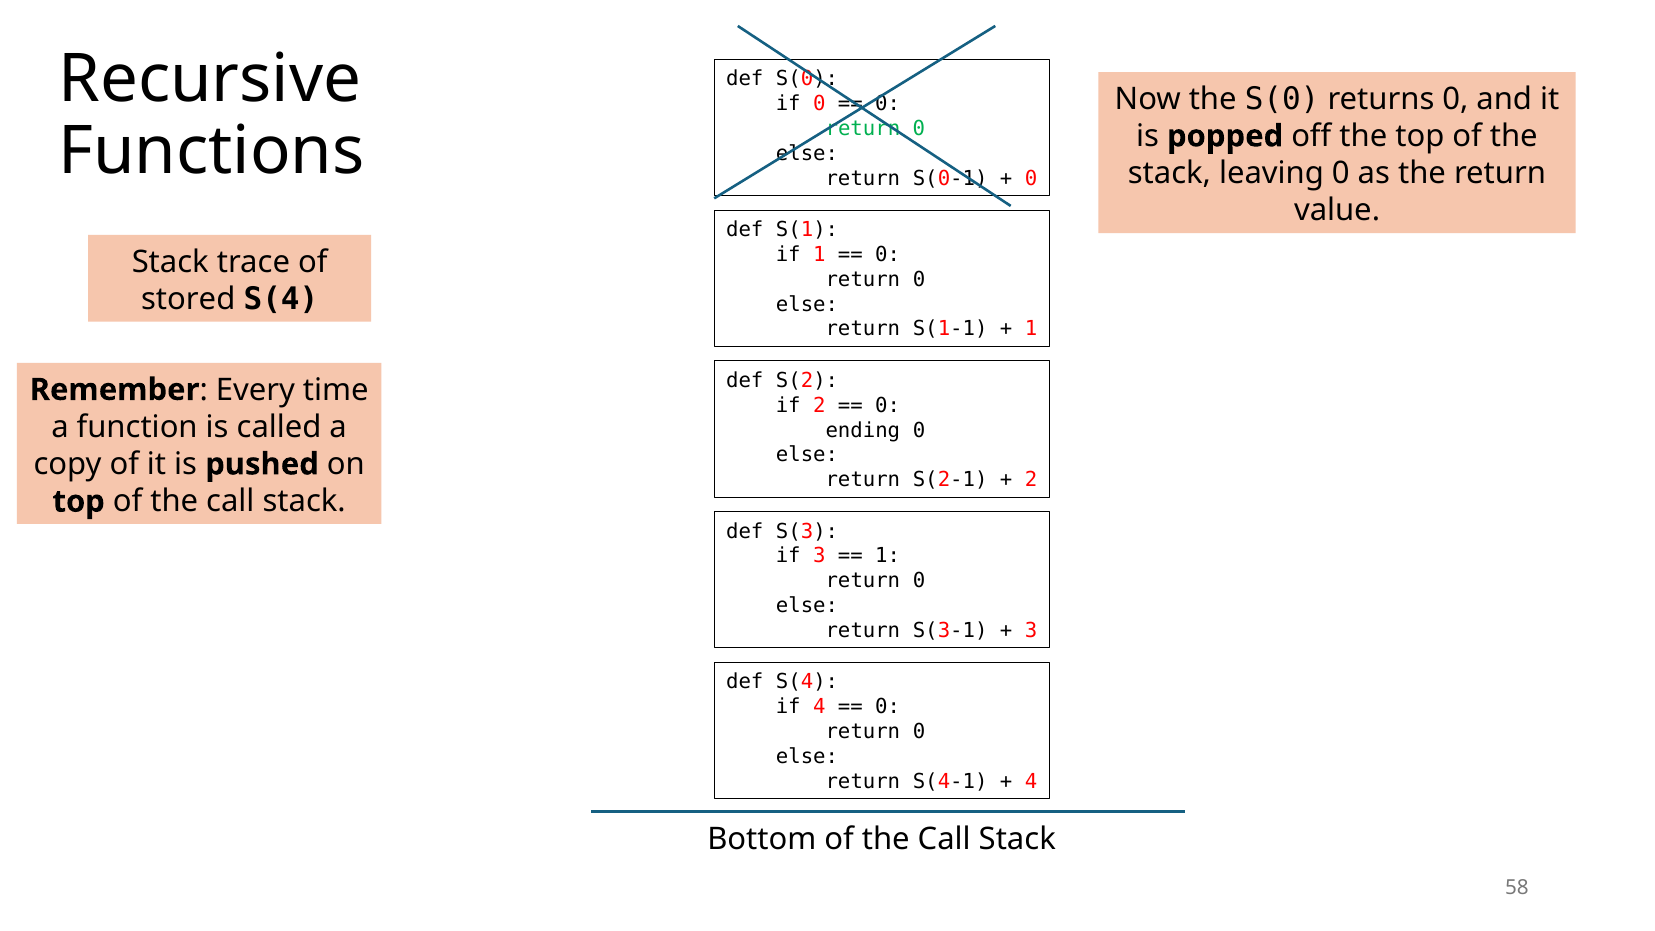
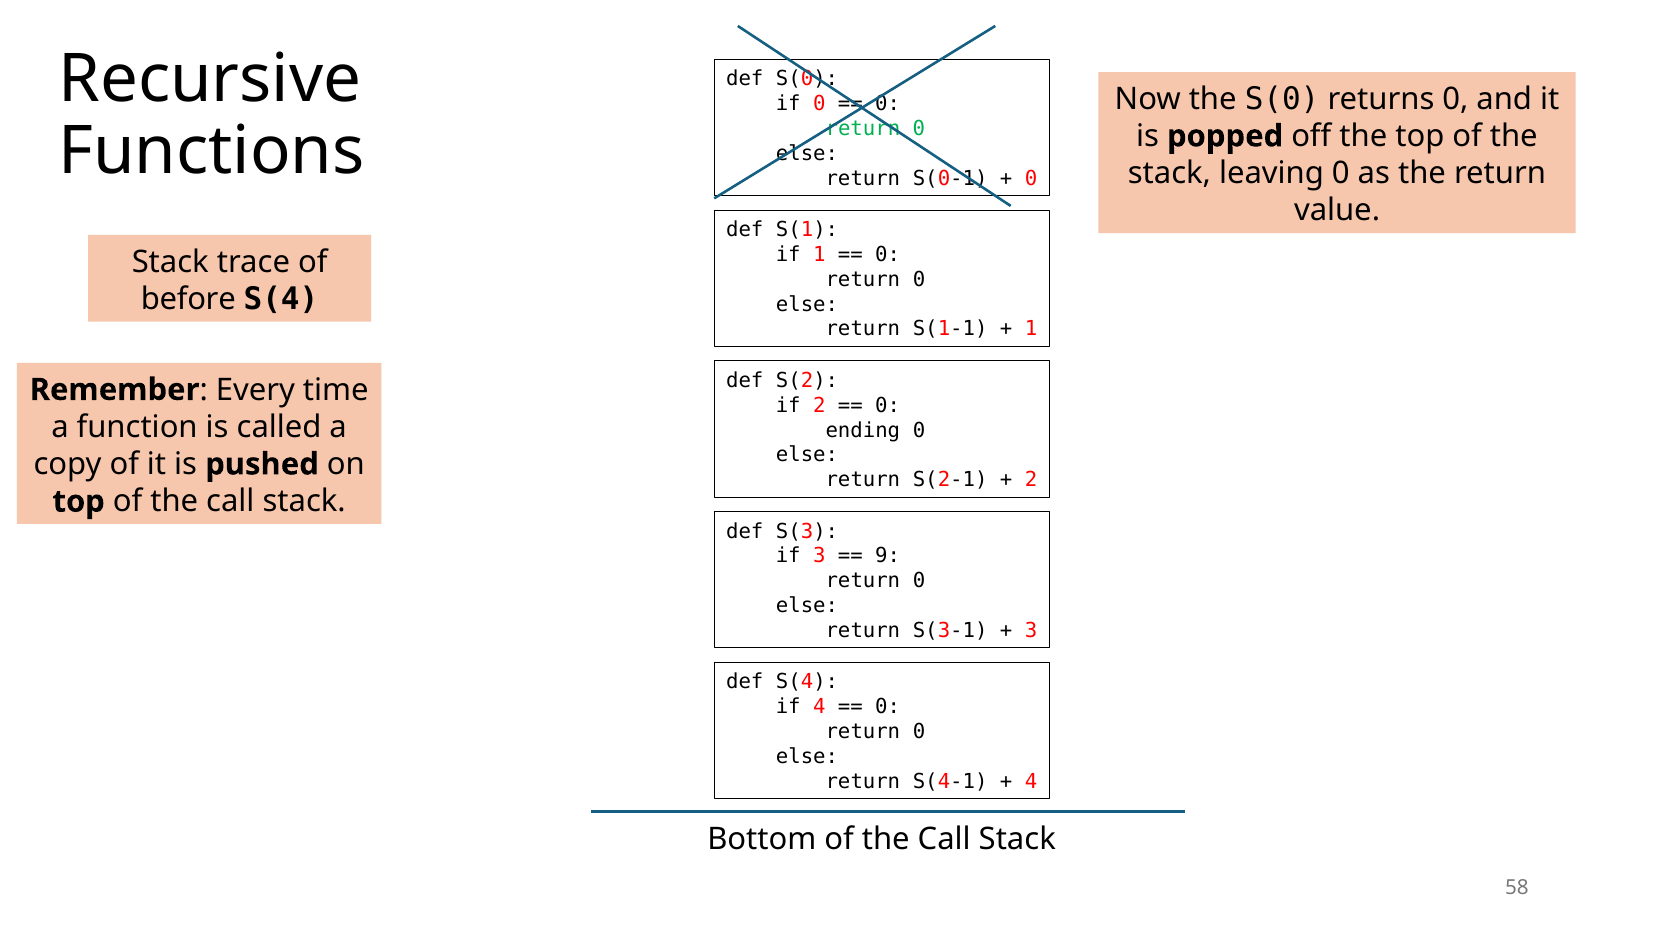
stored: stored -> before
1 at (888, 556): 1 -> 9
